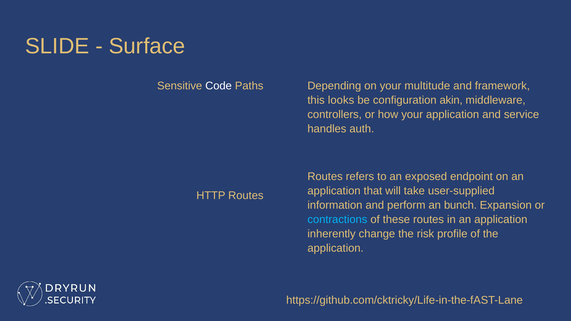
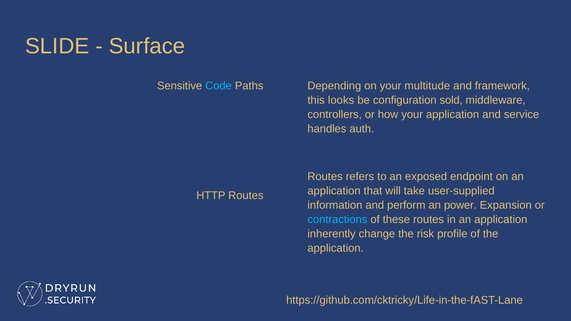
Code colour: white -> light blue
akin: akin -> sold
bunch: bunch -> power
